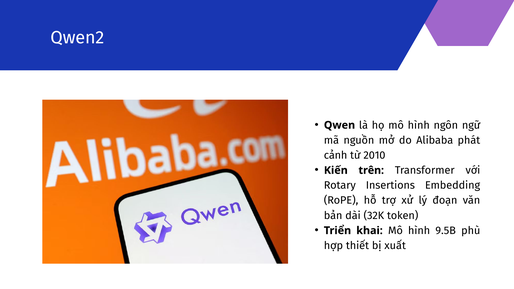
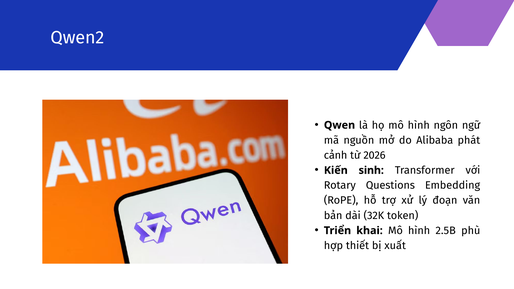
2010: 2010 -> 2026
trên: trên -> sinh
Insertions: Insertions -> Questions
9.5B: 9.5B -> 2.5B
